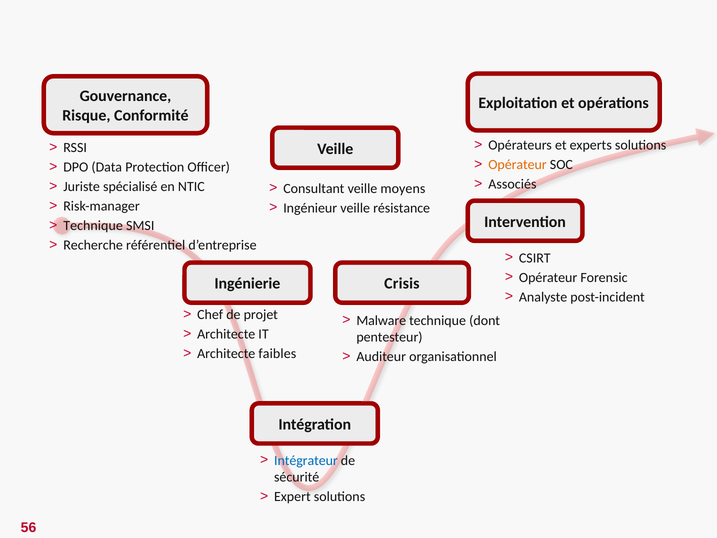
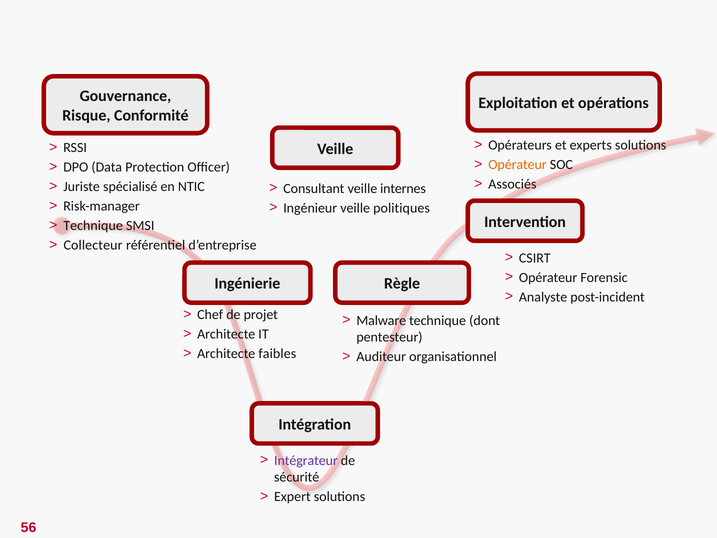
moyens: moyens -> internes
résistance: résistance -> politiques
Recherche: Recherche -> Collecteur
Crisis: Crisis -> Règle
Intégrateur colour: blue -> purple
